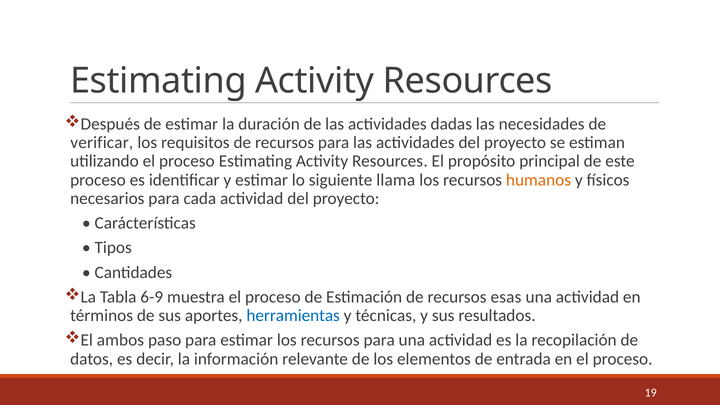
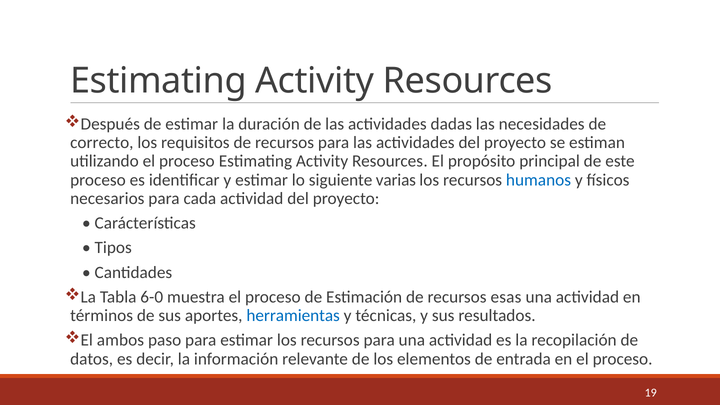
verificar: verificar -> correcto
llama: llama -> varias
humanos colour: orange -> blue
6-9: 6-9 -> 6-0
